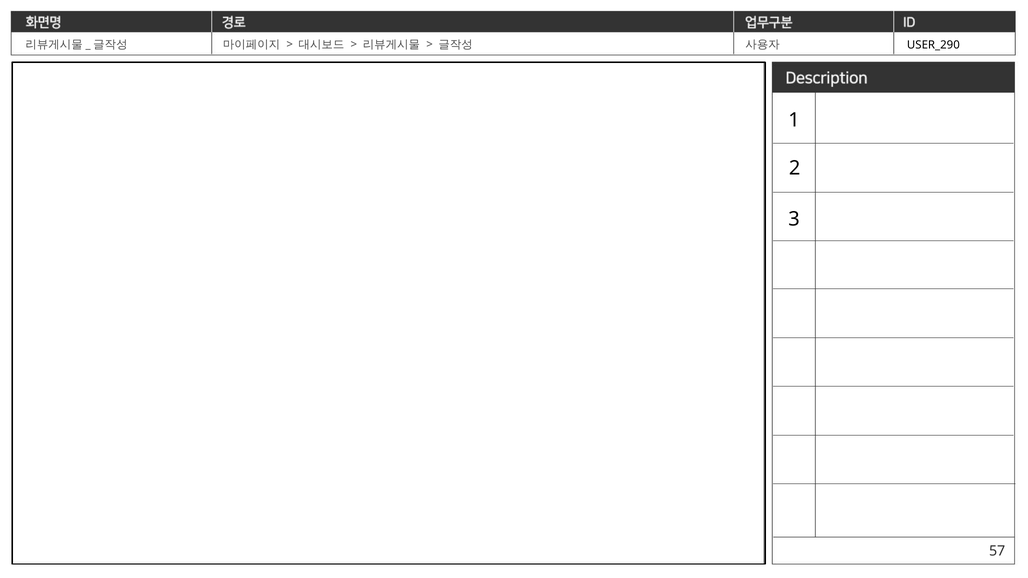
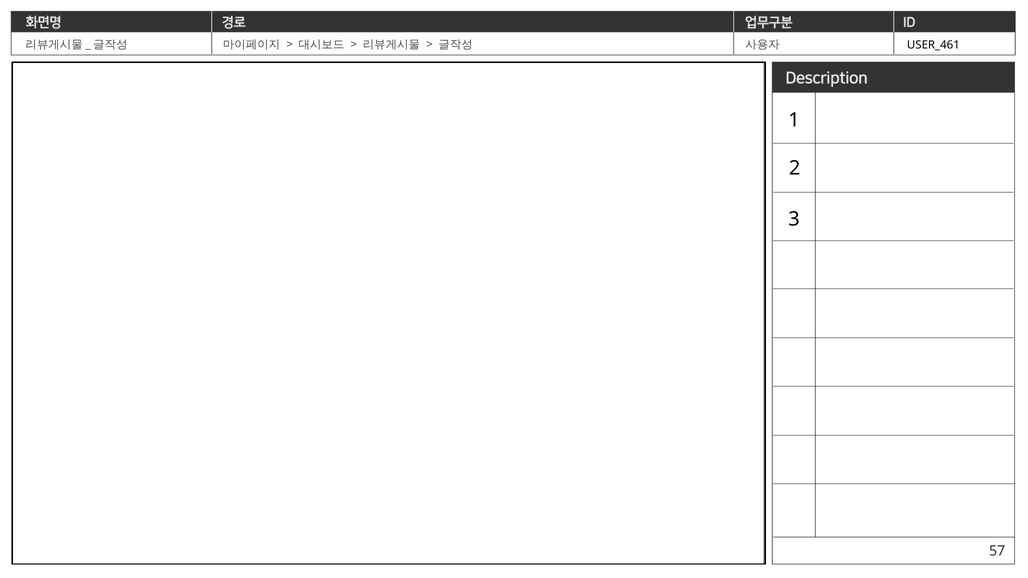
USER_290: USER_290 -> USER_461
